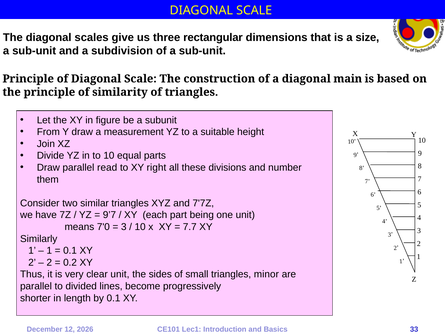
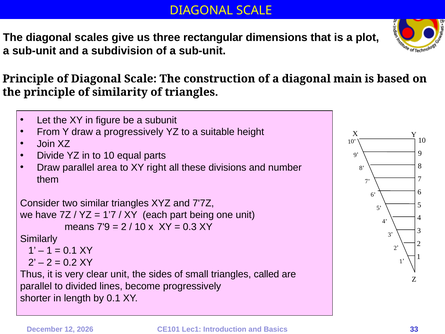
size: size -> plot
a measurement: measurement -> progressively
read: read -> area
9’7: 9’7 -> 1’7
7'0: 7'0 -> 7'9
3 at (124, 227): 3 -> 2
7.7: 7.7 -> 0.3
minor: minor -> called
